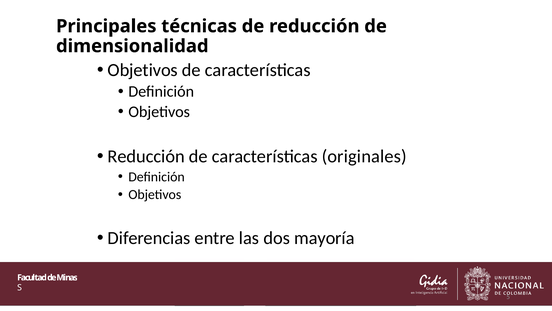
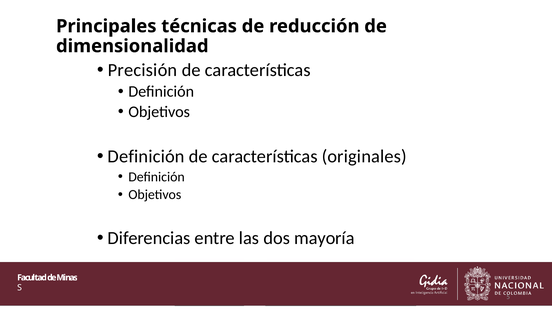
Objetivos at (143, 70): Objetivos -> Precisión
Reducción at (146, 156): Reducción -> Definición
